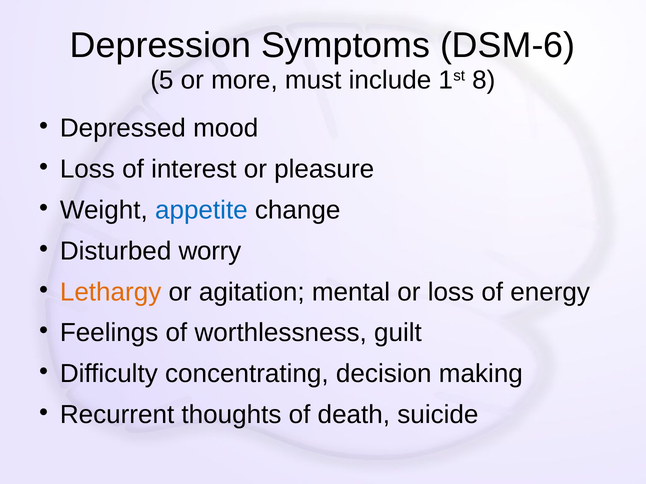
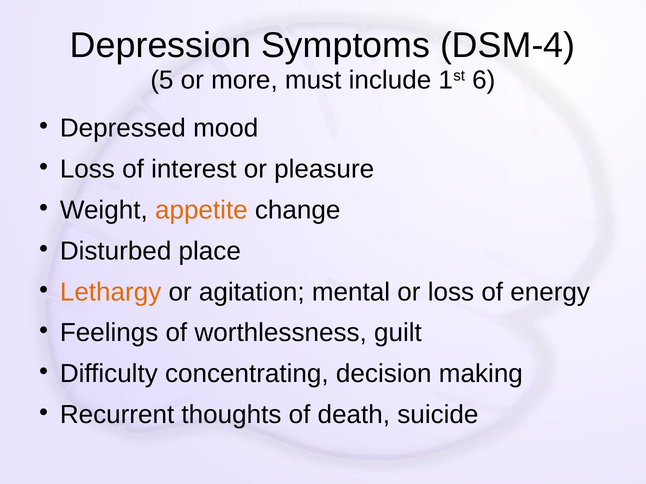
DSM-6: DSM-6 -> DSM-4
8: 8 -> 6
appetite colour: blue -> orange
worry: worry -> place
